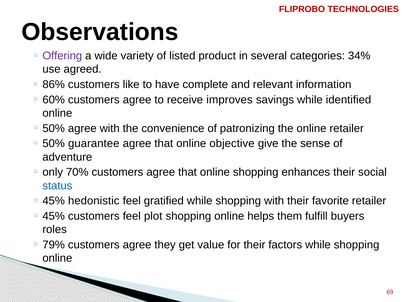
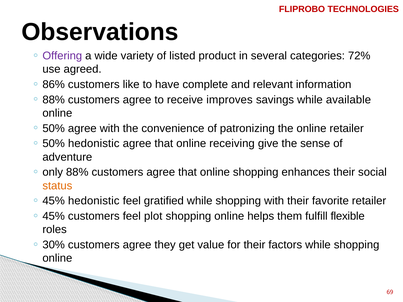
34%: 34% -> 72%
60% at (54, 100): 60% -> 88%
identified: identified -> available
50% guarantee: guarantee -> hedonistic
objective: objective -> receiving
only 70%: 70% -> 88%
status colour: blue -> orange
buyers: buyers -> flexible
79%: 79% -> 30%
